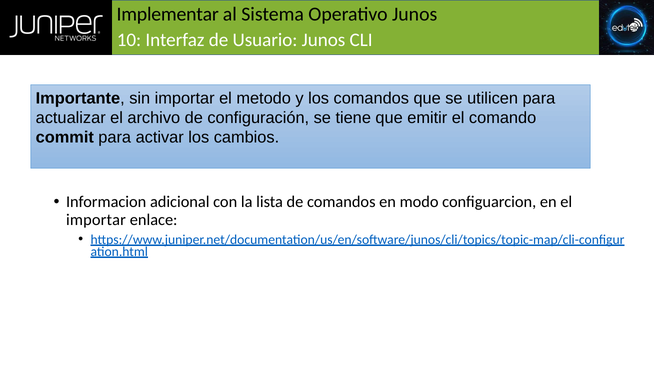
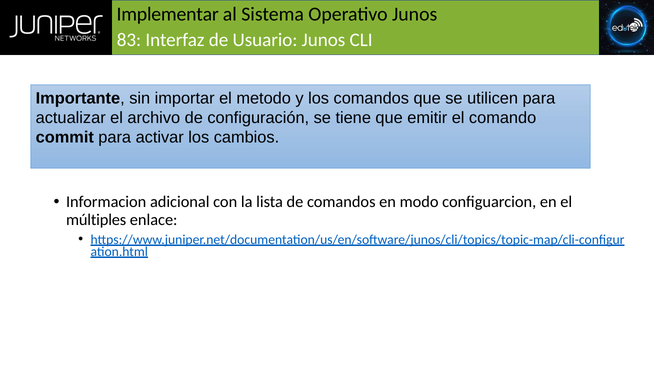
10: 10 -> 83
importar at (96, 220): importar -> múltiples
